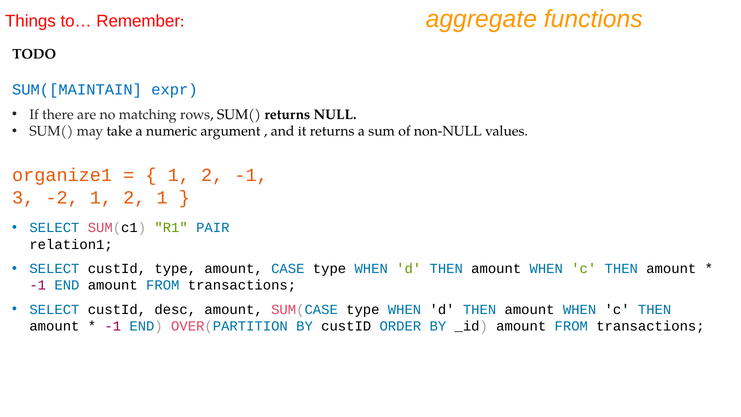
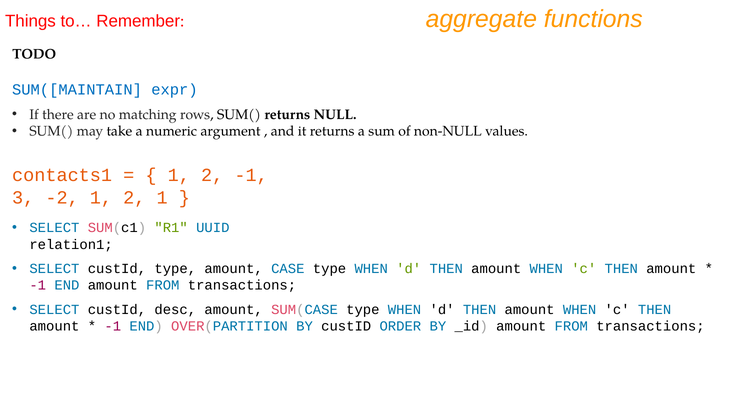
organize1: organize1 -> contacts1
PAIR: PAIR -> UUID
